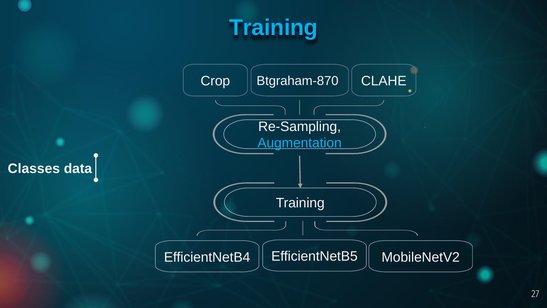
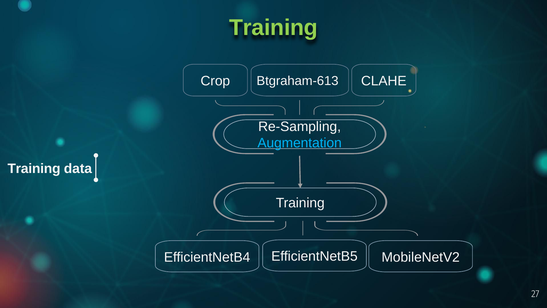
Training at (273, 28) colour: light blue -> light green
Btgraham-870: Btgraham-870 -> Btgraham-613
Classes at (34, 168): Classes -> Training
